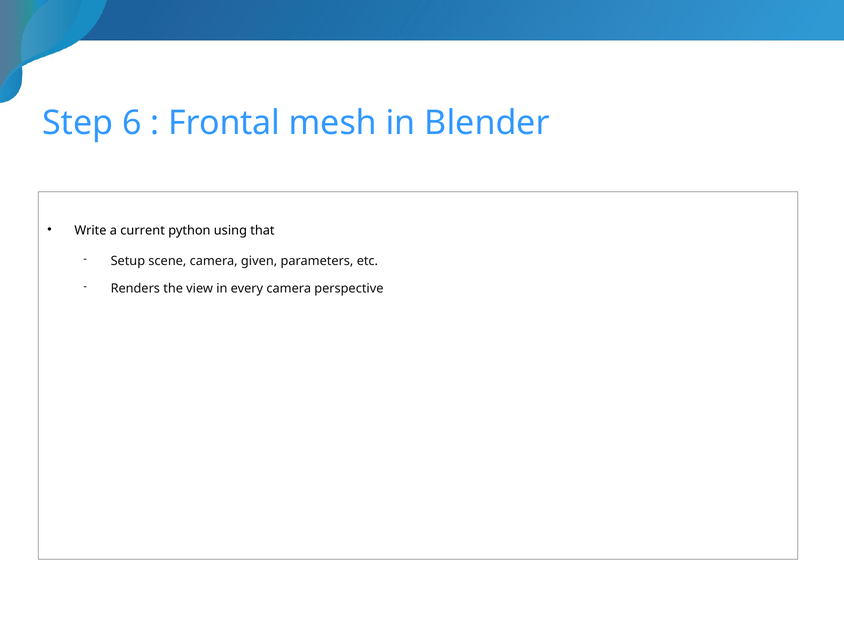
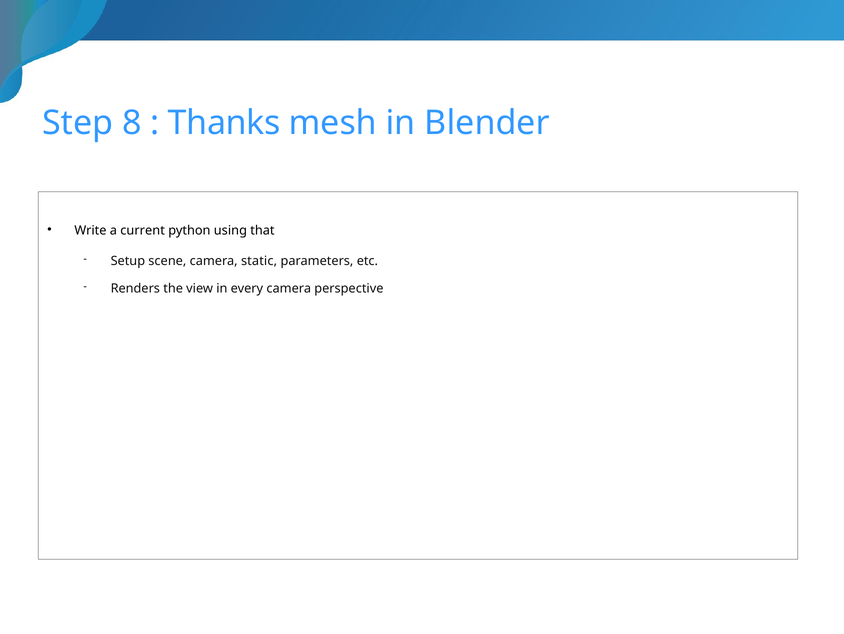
6: 6 -> 8
Frontal: Frontal -> Thanks
given: given -> static
